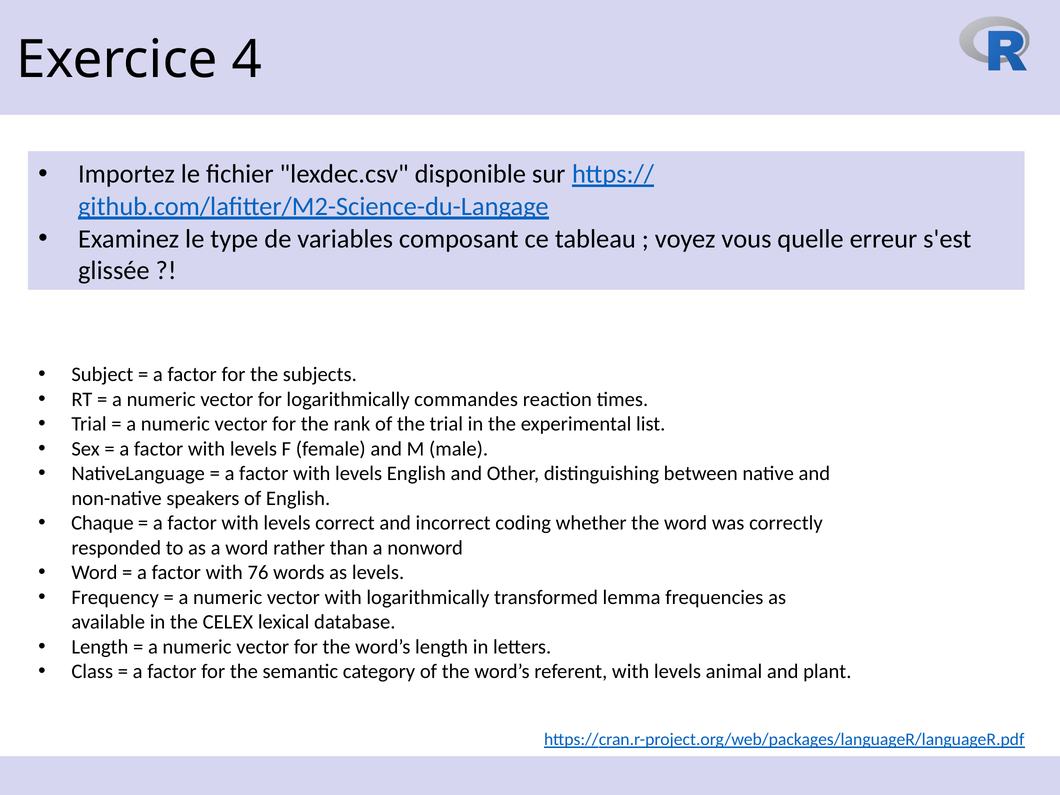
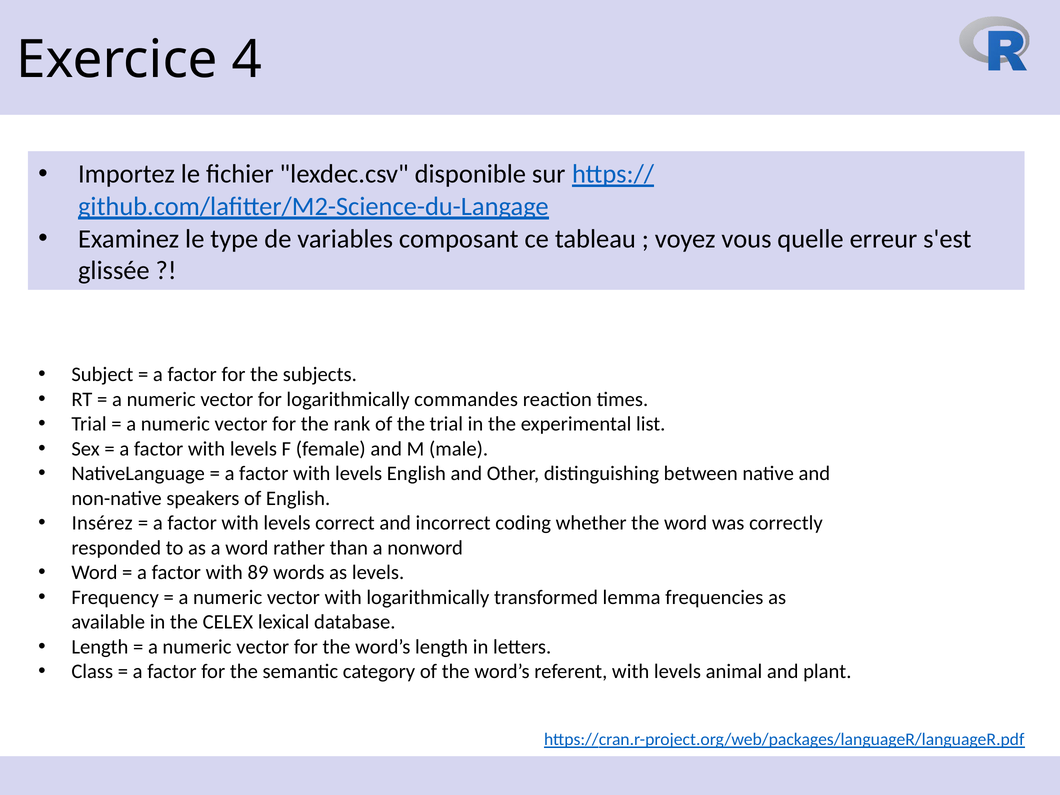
Chaque: Chaque -> Insérez
76: 76 -> 89
